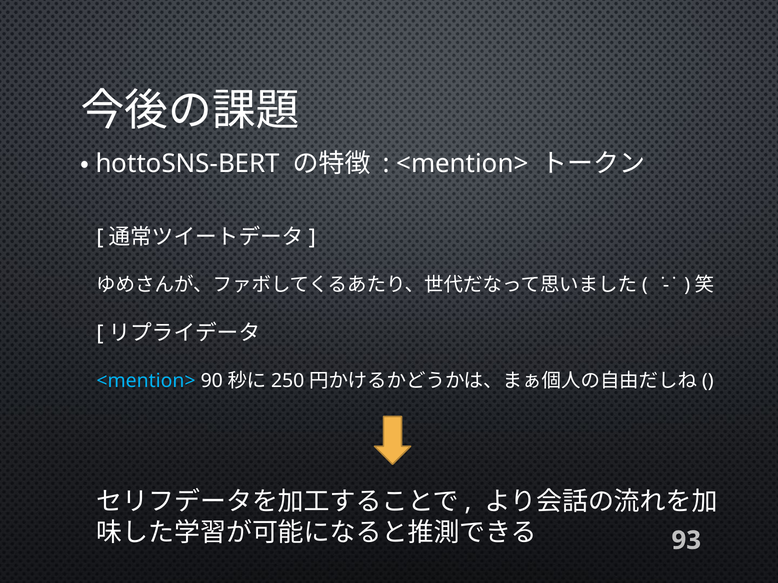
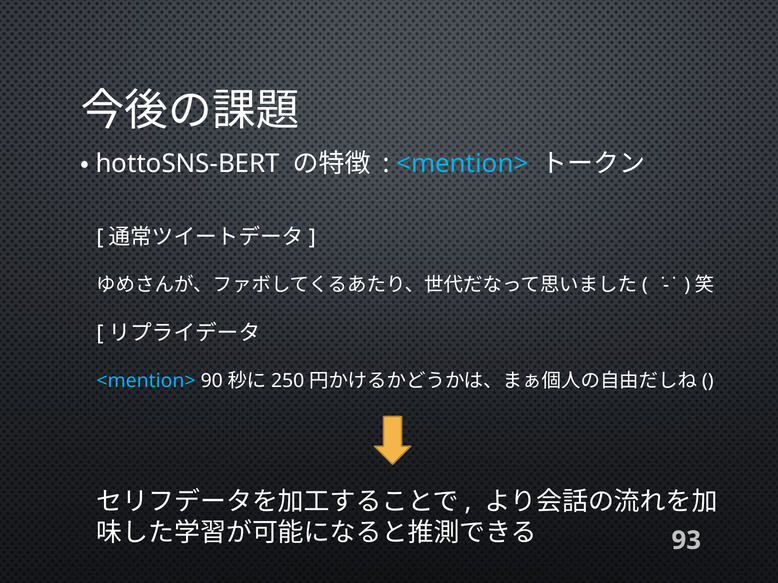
<mention> at (462, 164) colour: white -> light blue
